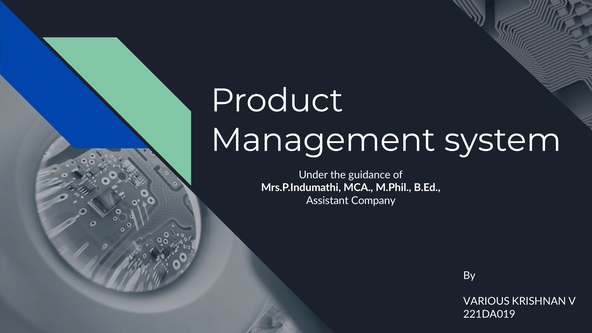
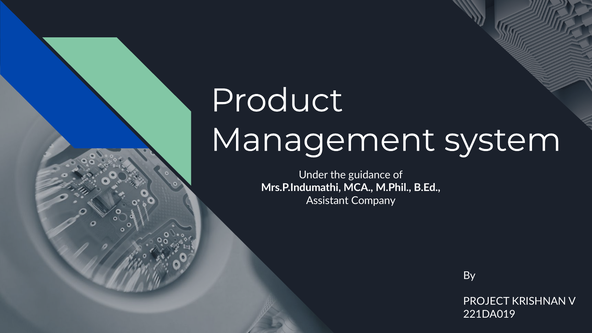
VARIOUS: VARIOUS -> PROJECT
